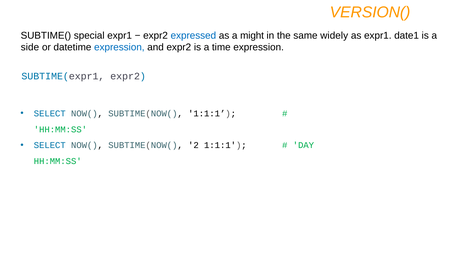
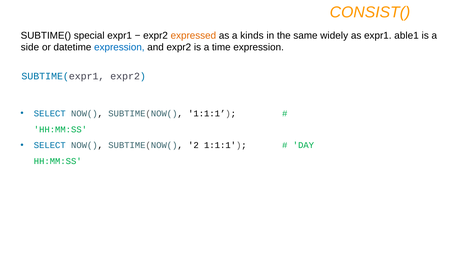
VERSION(: VERSION( -> CONSIST(
expressed colour: blue -> orange
might: might -> kinds
date1: date1 -> able1
